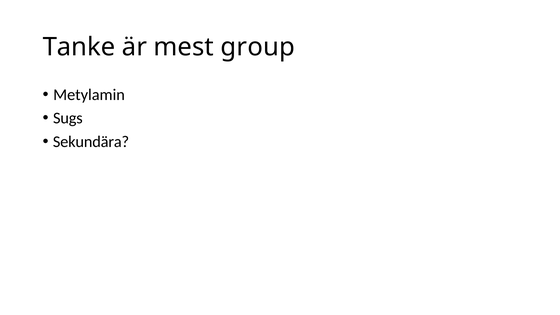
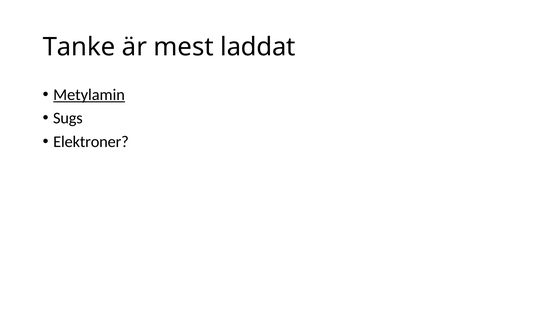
group: group -> laddat
Metylamin underline: none -> present
Sekundära: Sekundära -> Elektroner
